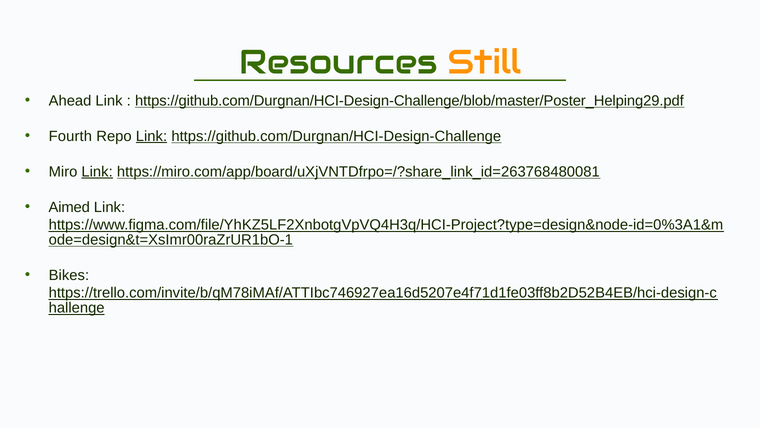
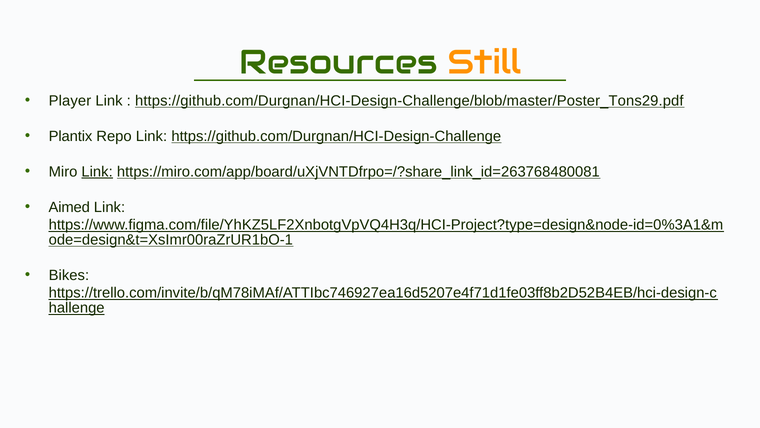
Ahead: Ahead -> Player
https://github.com/Durgnan/HCI-Design-Challenge/blob/master/Poster_Helping29.pdf: https://github.com/Durgnan/HCI-Design-Challenge/blob/master/Poster_Helping29.pdf -> https://github.com/Durgnan/HCI-Design-Challenge/blob/master/Poster_Tons29.pdf
Fourth: Fourth -> Plantix
Link at (151, 136) underline: present -> none
